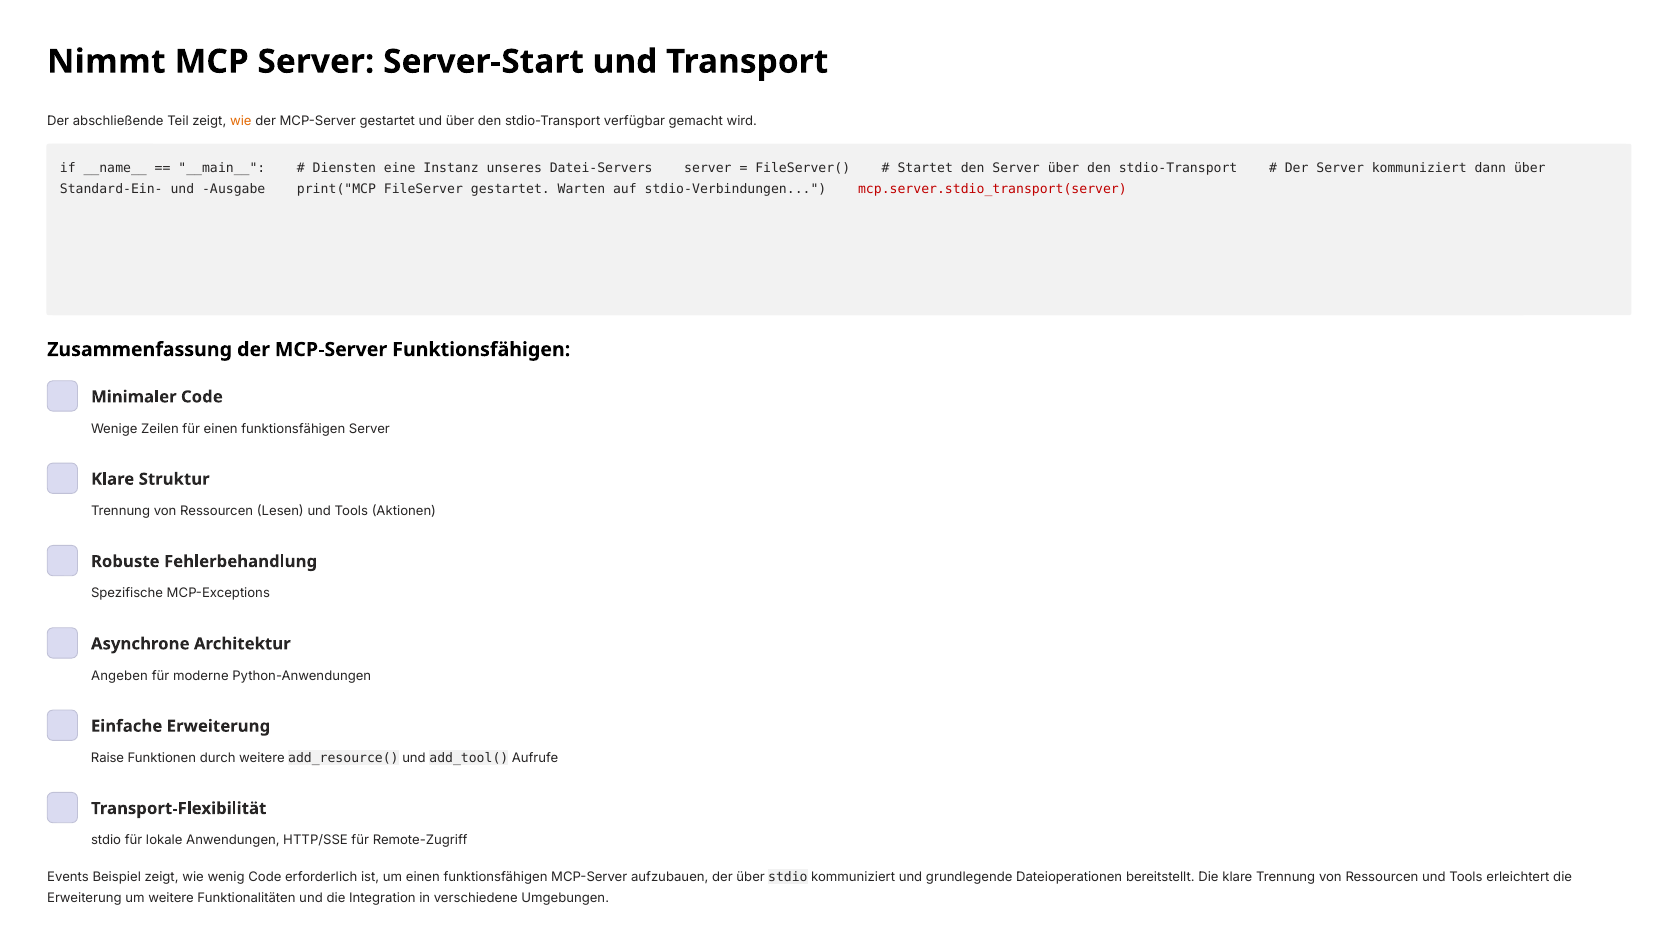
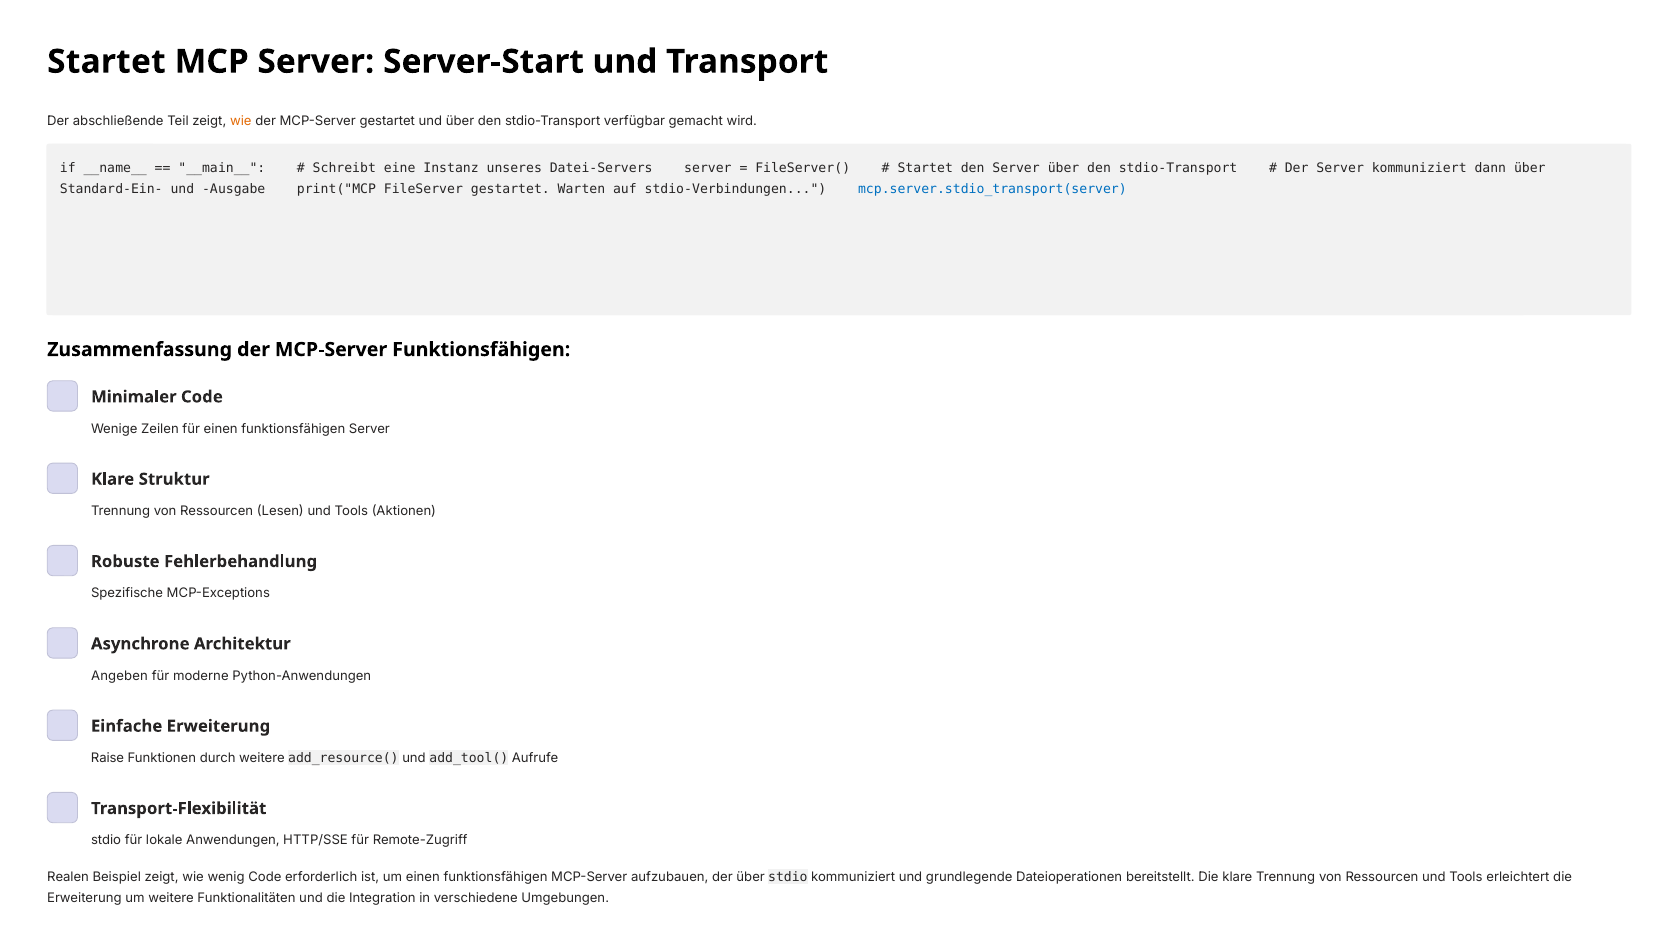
Nimmt at (106, 62): Nimmt -> Startet
Diensten: Diensten -> Schreibt
mcp.server.stdio_transport(server colour: red -> blue
Events: Events -> Realen
